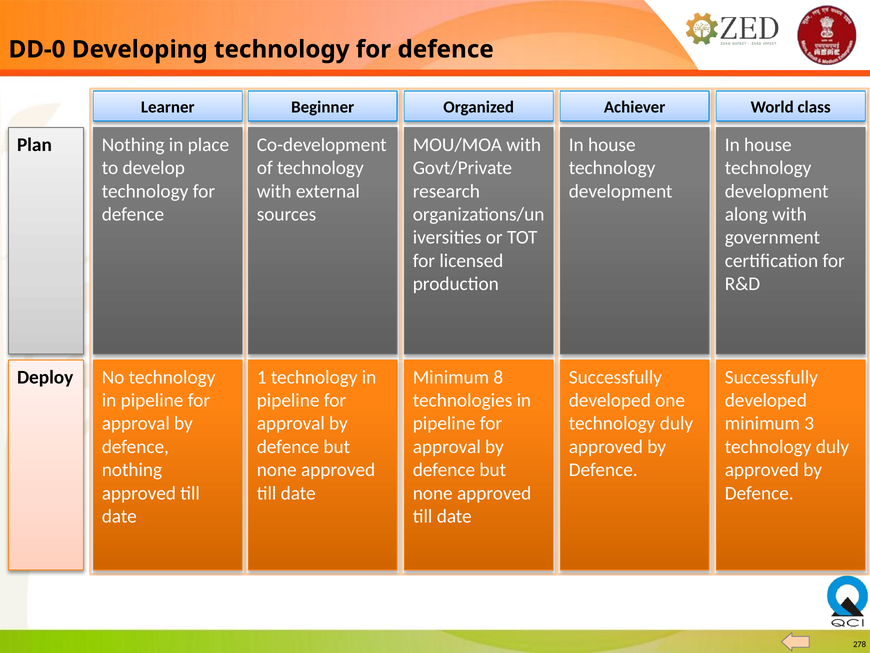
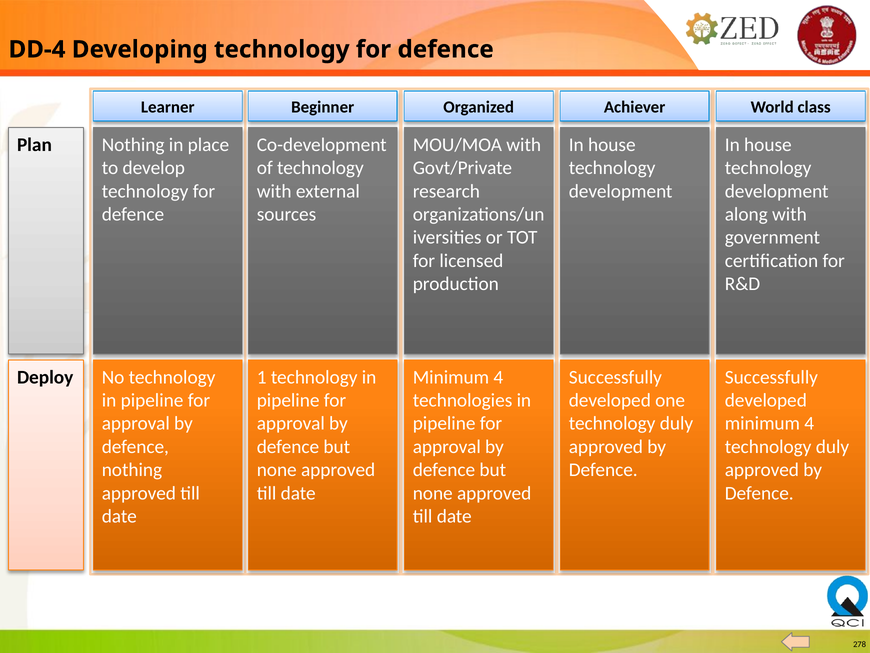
DD-0: DD-0 -> DD-4
8 at (498, 377): 8 -> 4
3 at (809, 423): 3 -> 4
